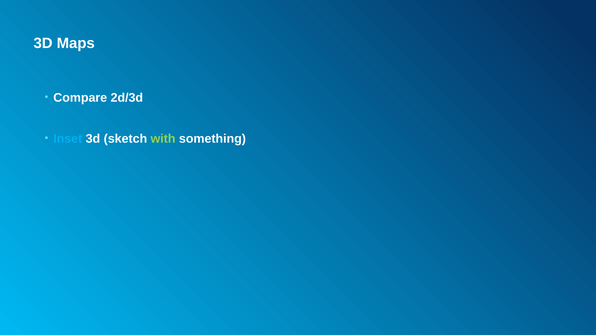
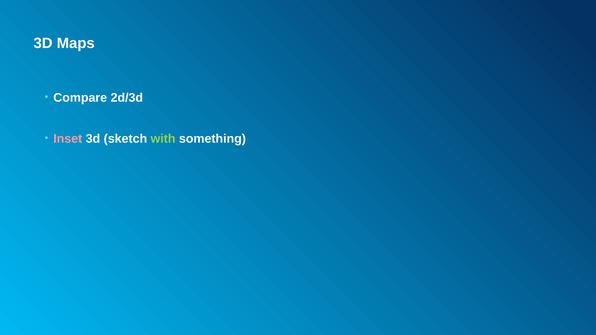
Inset colour: light blue -> pink
